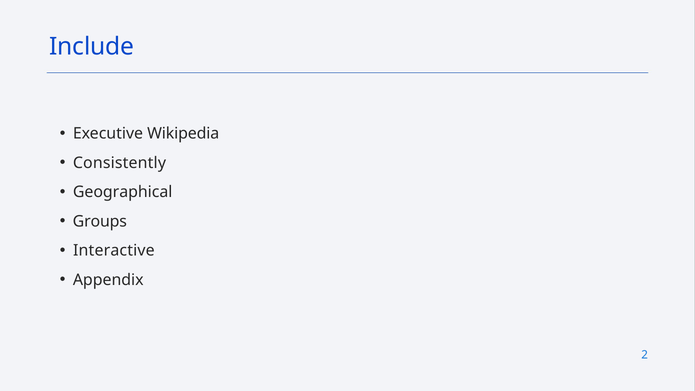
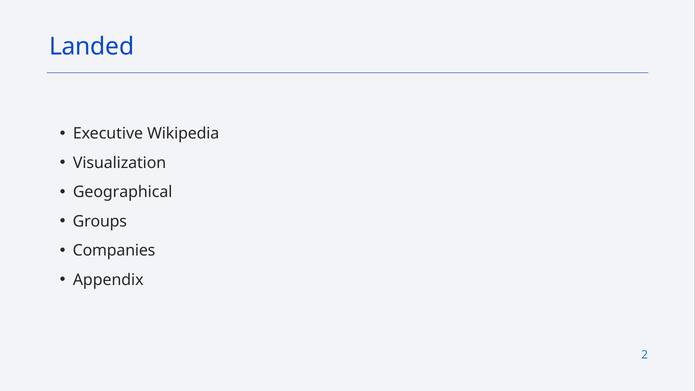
Include: Include -> Landed
Consistently: Consistently -> Visualization
Interactive: Interactive -> Companies
